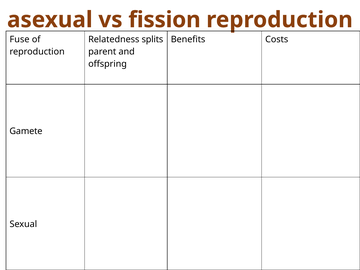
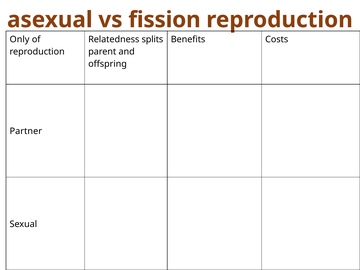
Fuse: Fuse -> Only
Gamete: Gamete -> Partner
